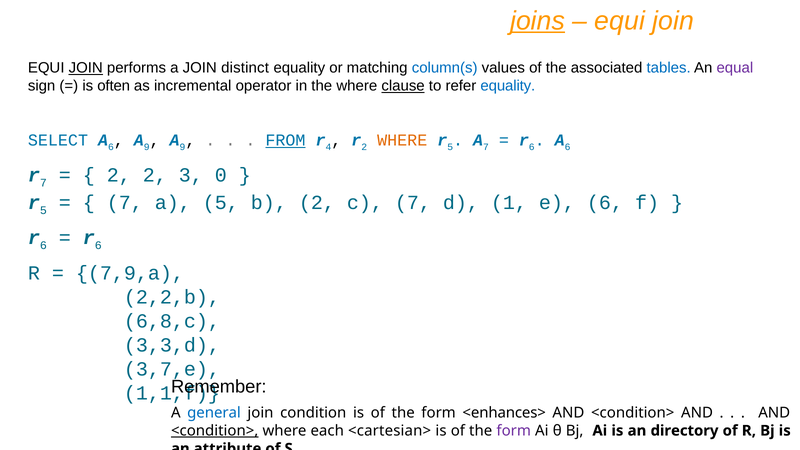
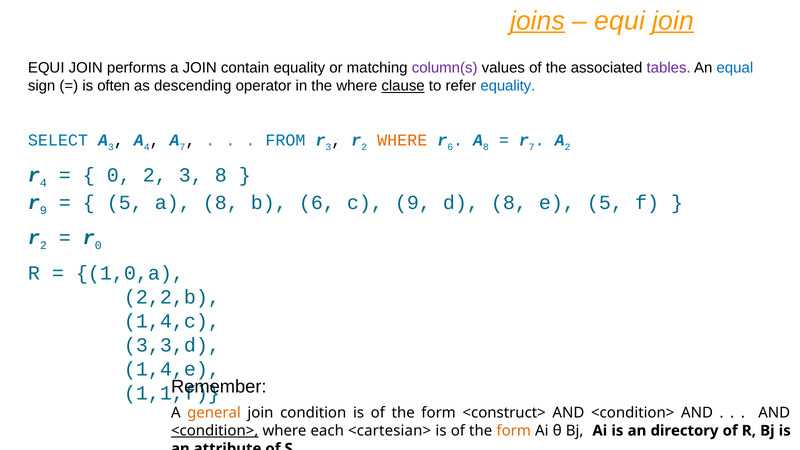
join at (673, 21) underline: none -> present
JOIN at (86, 68) underline: present -> none
distinct: distinct -> contain
column(s colour: blue -> purple
tables colour: blue -> purple
equal colour: purple -> blue
incremental: incremental -> descending
SELECT A 6: 6 -> 3
9 at (147, 147): 9 -> 4
9 at (182, 147): 9 -> 7
FROM underline: present -> none
r 4: 4 -> 3
5 at (450, 147): 5 -> 6
7 at (486, 147): 7 -> 8
6 at (532, 147): 6 -> 7
6 at (568, 147): 6 -> 2
r 7: 7 -> 4
2 at (119, 175): 2 -> 0
3 0: 0 -> 8
5 at (43, 210): 5 -> 9
7 at (125, 202): 7 -> 5
5 at (221, 202): 5 -> 8
b 2: 2 -> 6
c 7: 7 -> 9
d 1: 1 -> 8
e 6: 6 -> 5
6 at (43, 246): 6 -> 2
6 at (98, 246): 6 -> 0
7,9,a: 7,9,a -> 1,0,a
6,8,c: 6,8,c -> 1,4,c
3,7,e: 3,7,e -> 1,4,e
general colour: blue -> orange
<enhances>: <enhances> -> <construct>
form at (514, 431) colour: purple -> orange
